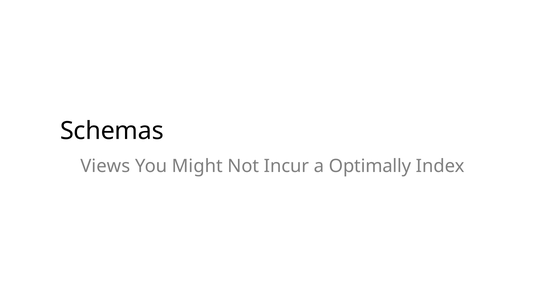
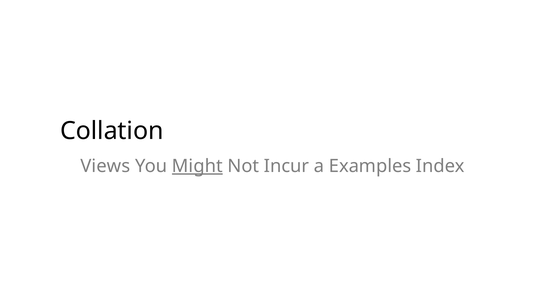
Schemas: Schemas -> Collation
Might underline: none -> present
Optimally: Optimally -> Examples
